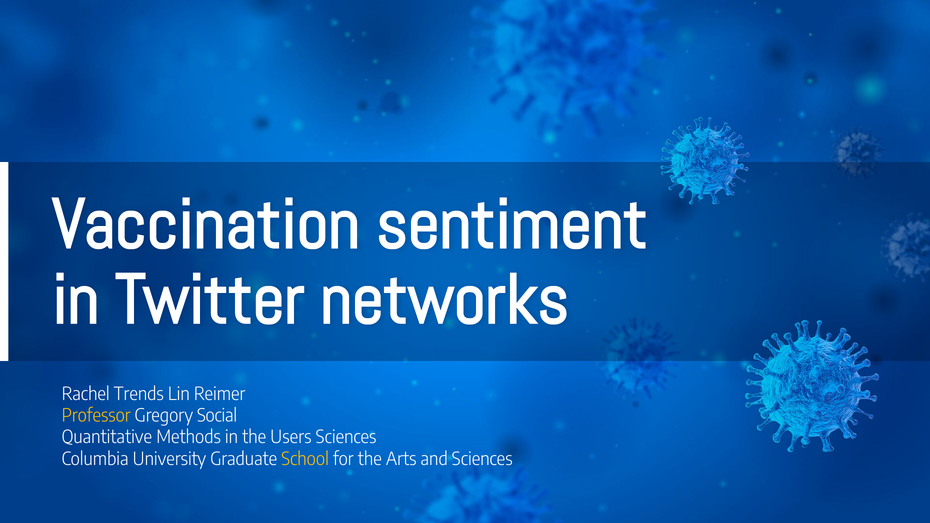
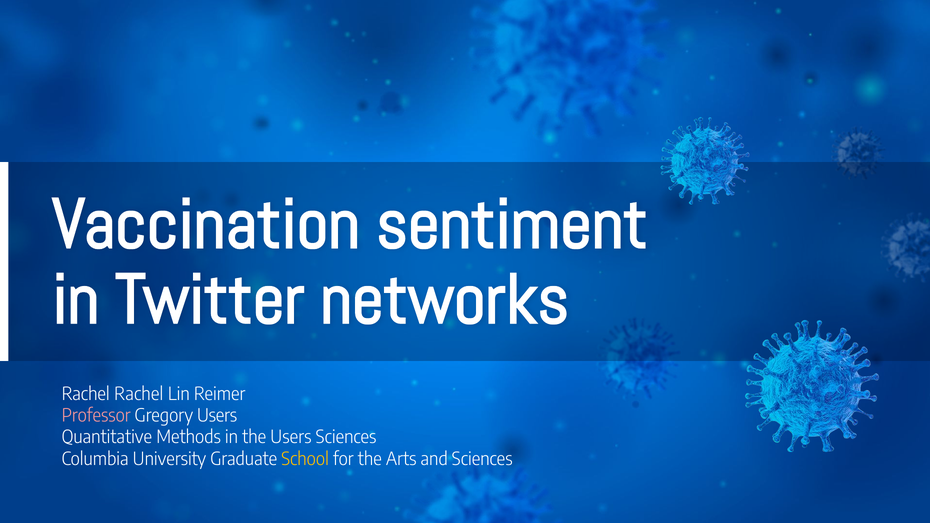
Rachel Trends: Trends -> Rachel
Professor colour: yellow -> pink
Gregory Social: Social -> Users
